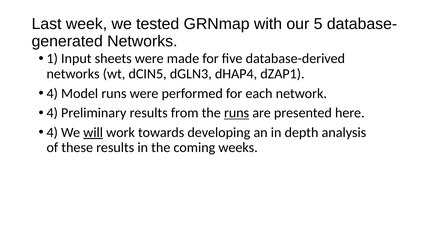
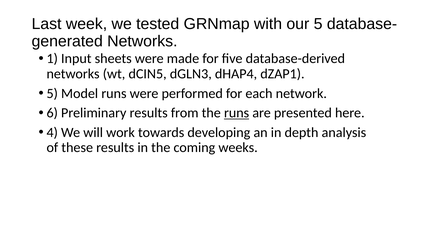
4 at (52, 94): 4 -> 5
4 at (52, 113): 4 -> 6
will underline: present -> none
